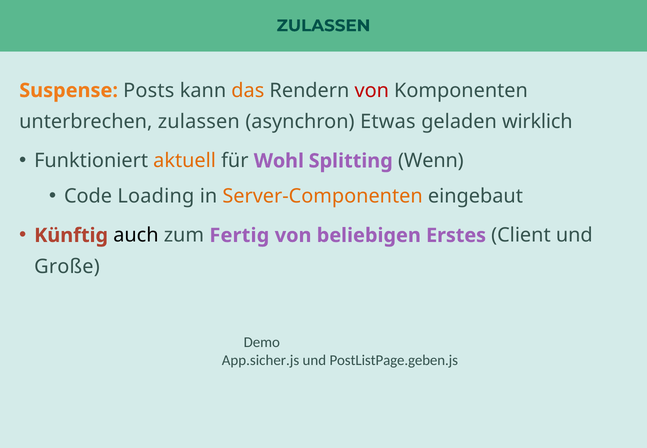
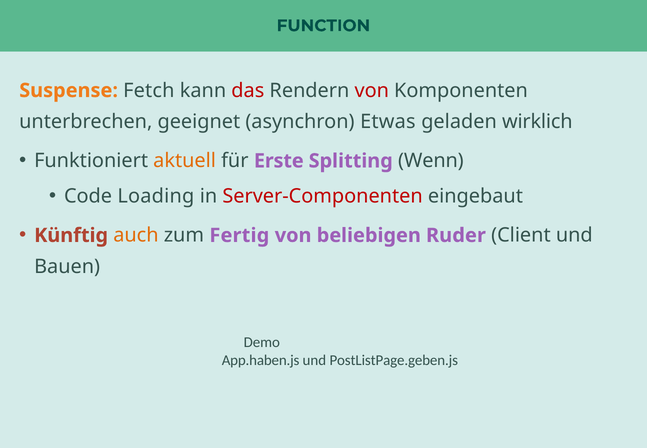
ZULASSEN at (323, 26): ZULASSEN -> FUNCTION
Posts: Posts -> Fetch
das colour: orange -> red
unterbrechen zulassen: zulassen -> geeignet
Wohl: Wohl -> Erste
Server-Componenten colour: orange -> red
auch colour: black -> orange
Erstes: Erstes -> Ruder
Große: Große -> Bauen
App.sicher.js: App.sicher.js -> App.haben.js
